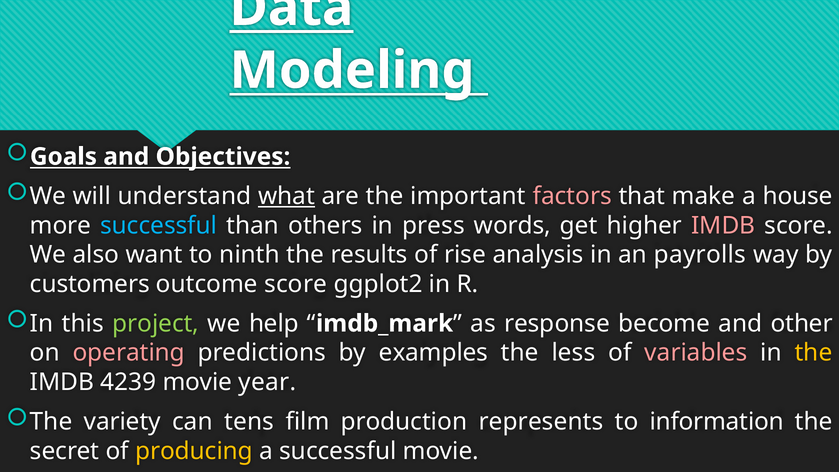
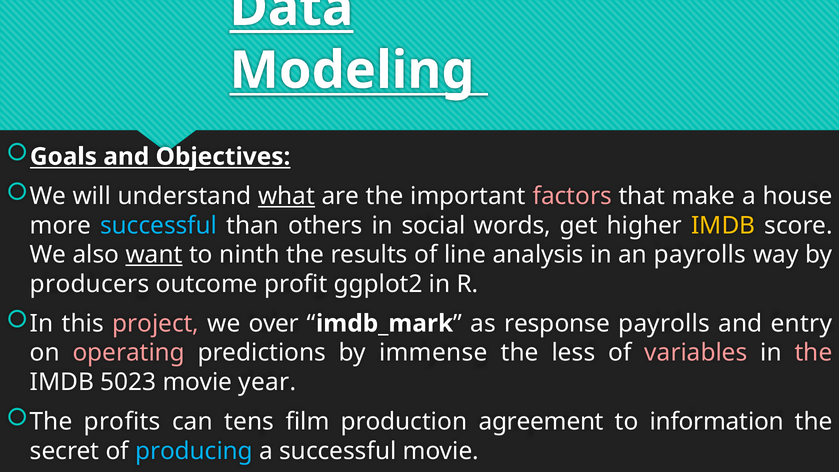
press: press -> social
IMDB at (723, 225) colour: pink -> yellow
want underline: none -> present
rise: rise -> line
customers: customers -> producers
outcome score: score -> profit
project colour: light green -> pink
help: help -> over
response become: become -> payrolls
other: other -> entry
examples: examples -> immense
the at (814, 353) colour: yellow -> pink
4239: 4239 -> 5023
variety: variety -> profits
represents: represents -> agreement
producing colour: yellow -> light blue
